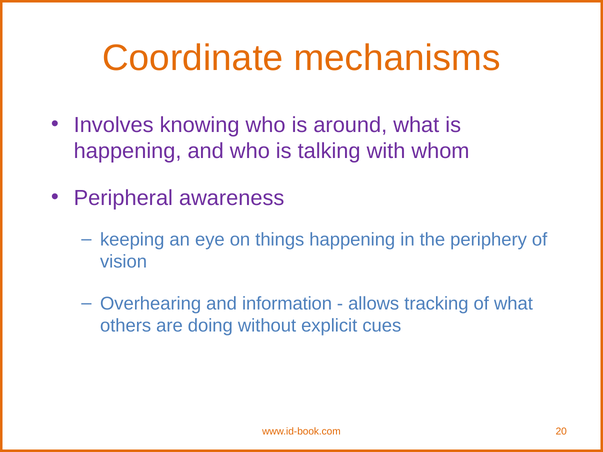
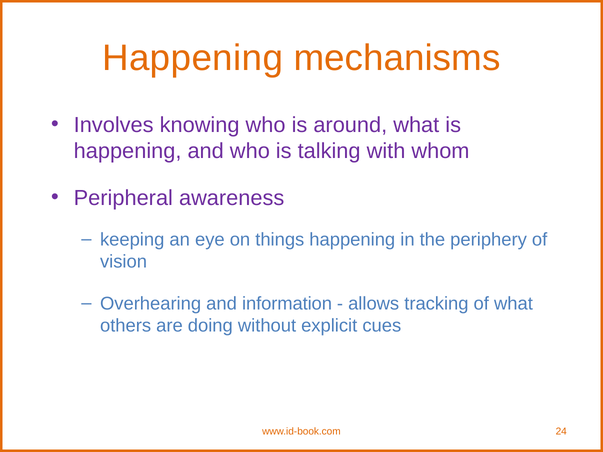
Coordinate at (193, 58): Coordinate -> Happening
20: 20 -> 24
